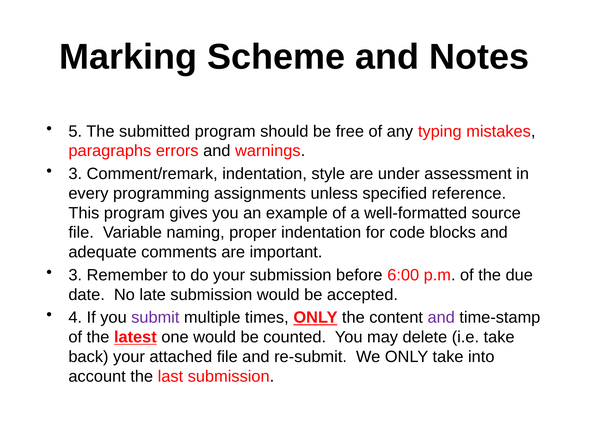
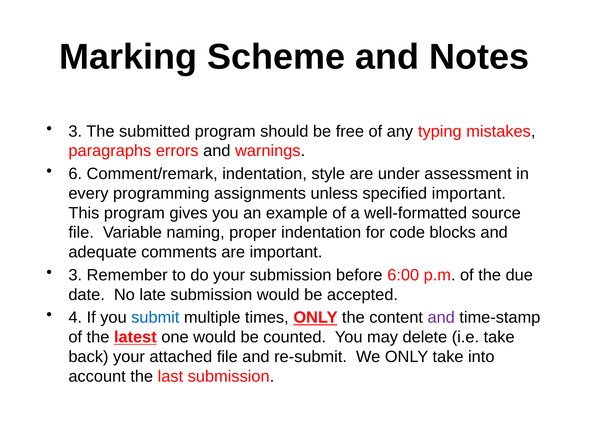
5 at (75, 132): 5 -> 3
3 at (75, 174): 3 -> 6
specified reference: reference -> important
submit colour: purple -> blue
